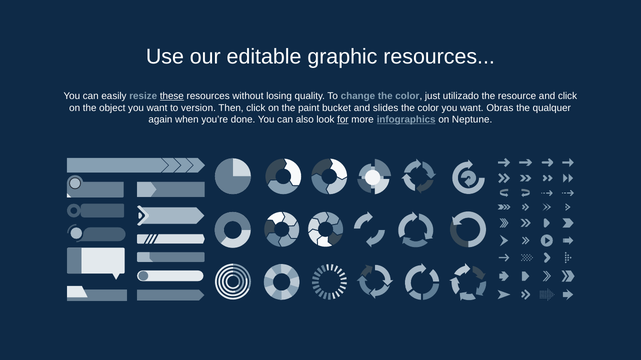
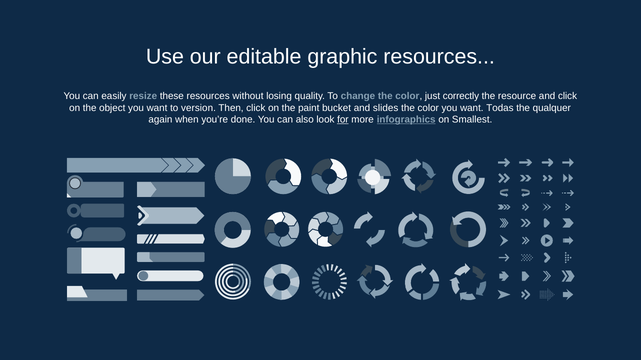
these underline: present -> none
utilizado: utilizado -> correctly
Obras: Obras -> Todas
Neptune: Neptune -> Smallest
